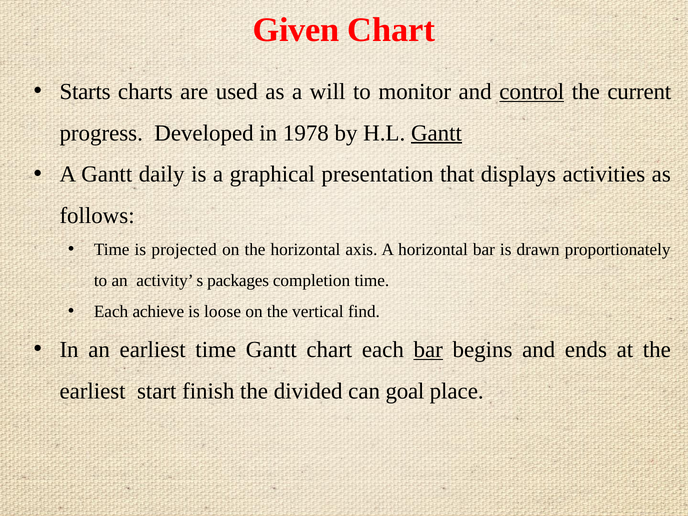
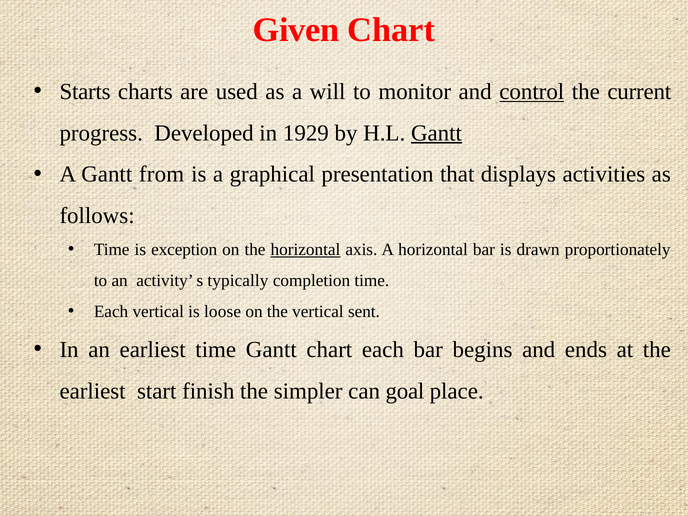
1978: 1978 -> 1929
daily: daily -> from
projected: projected -> exception
horizontal at (305, 250) underline: none -> present
packages: packages -> typically
Each achieve: achieve -> vertical
find: find -> sent
bar at (428, 350) underline: present -> none
divided: divided -> simpler
